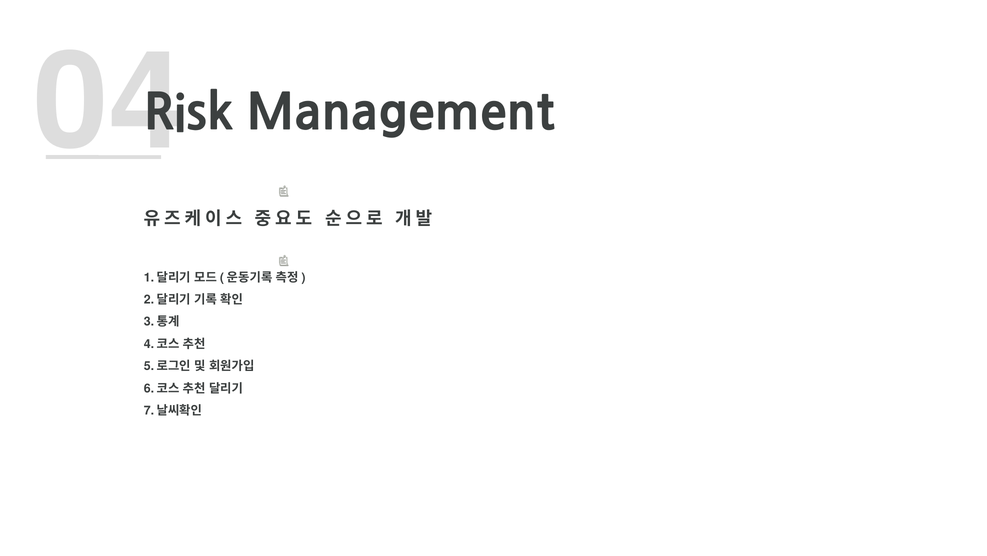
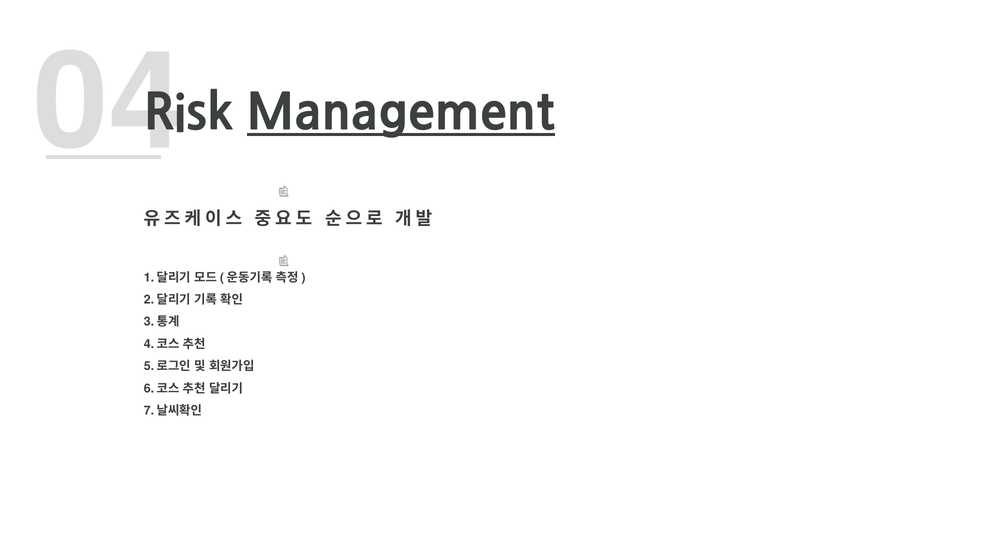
Management underline: none -> present
